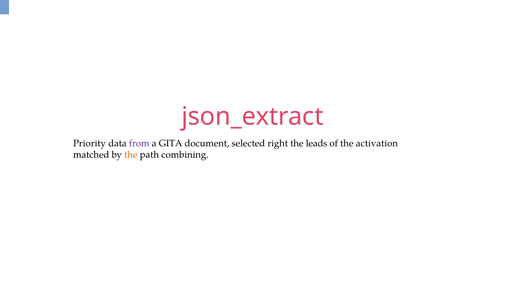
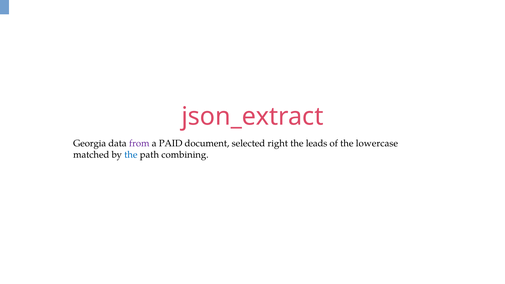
Priority: Priority -> Georgia
GITA: GITA -> PAID
activation: activation -> lowercase
the at (131, 155) colour: orange -> blue
